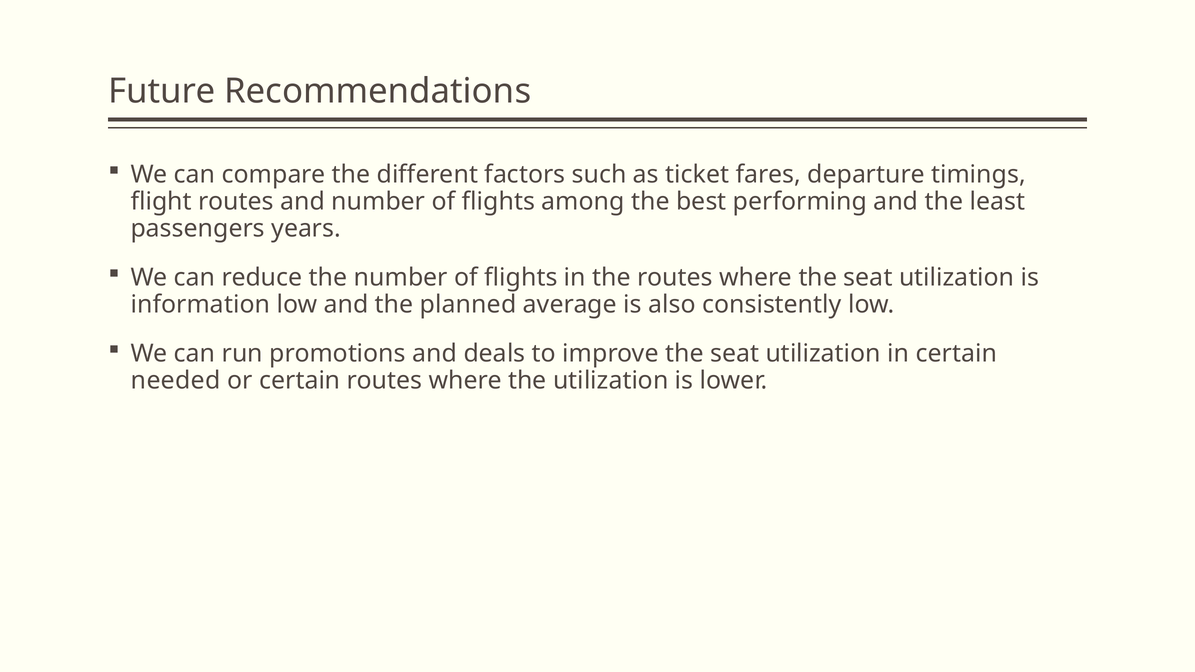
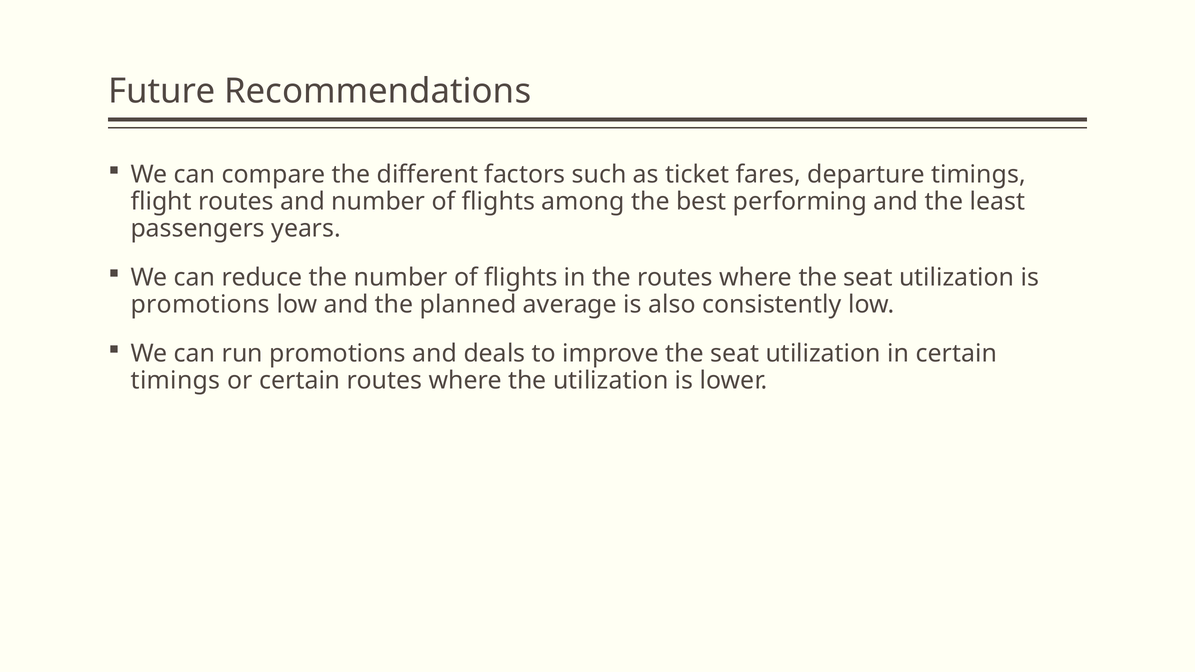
information at (200, 305): information -> promotions
needed at (176, 381): needed -> timings
